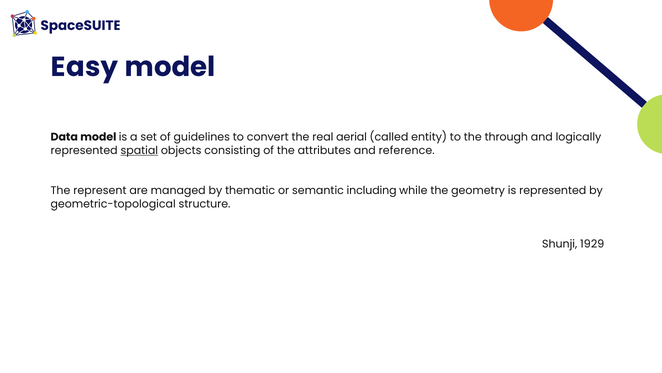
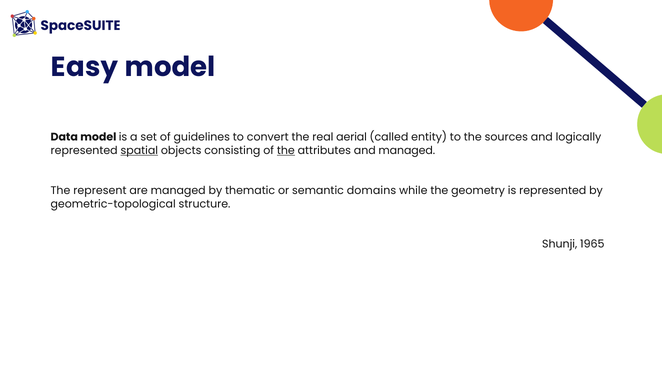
through: through -> sources
the at (286, 150) underline: none -> present
and reference: reference -> managed
including: including -> domains
1929: 1929 -> 1965
